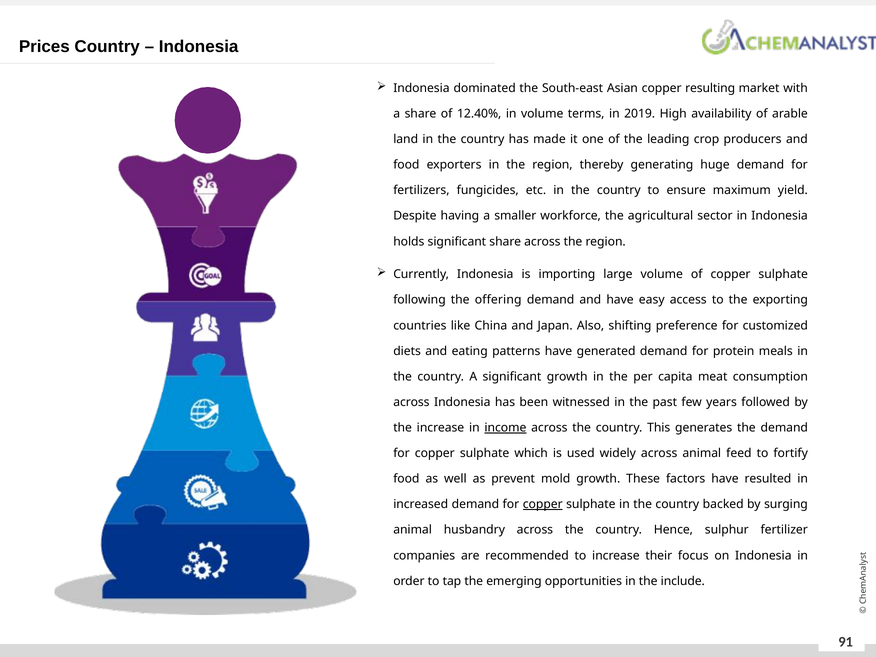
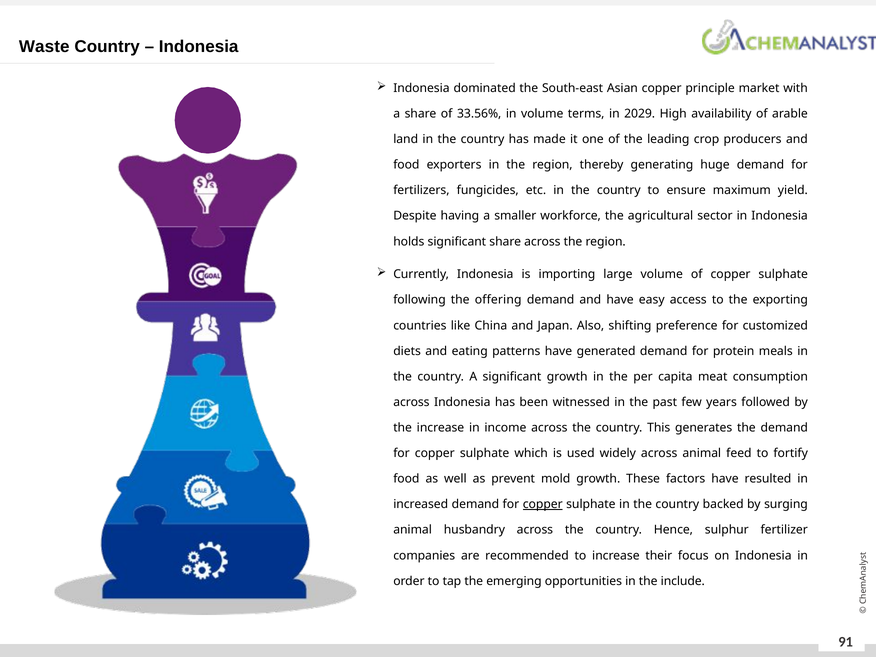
Prices: Prices -> Waste
resulting: resulting -> principle
12.40%: 12.40% -> 33.56%
2019: 2019 -> 2029
income underline: present -> none
